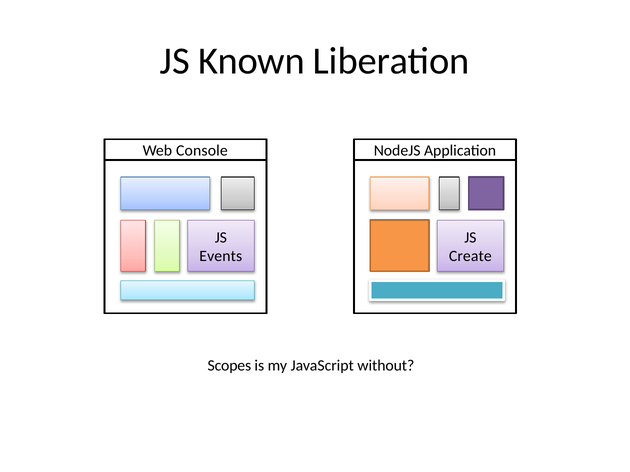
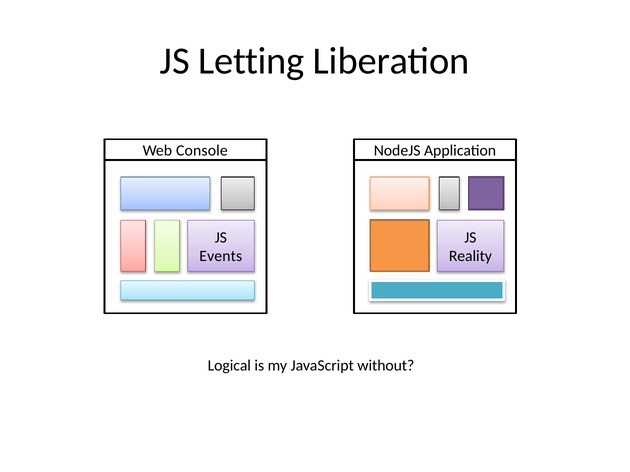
Known: Known -> Letting
Create: Create -> Reality
Scopes: Scopes -> Logical
